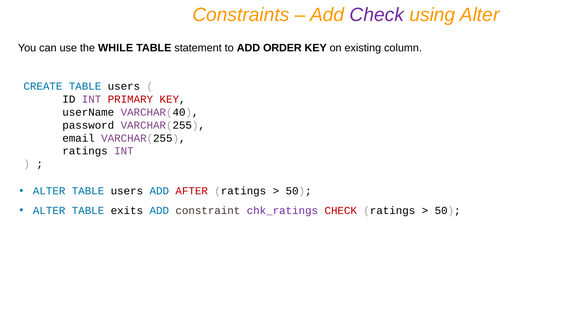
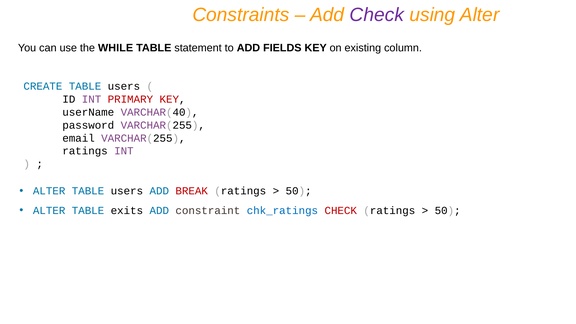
ORDER: ORDER -> FIELDS
AFTER: AFTER -> BREAK
chk_ratings colour: purple -> blue
